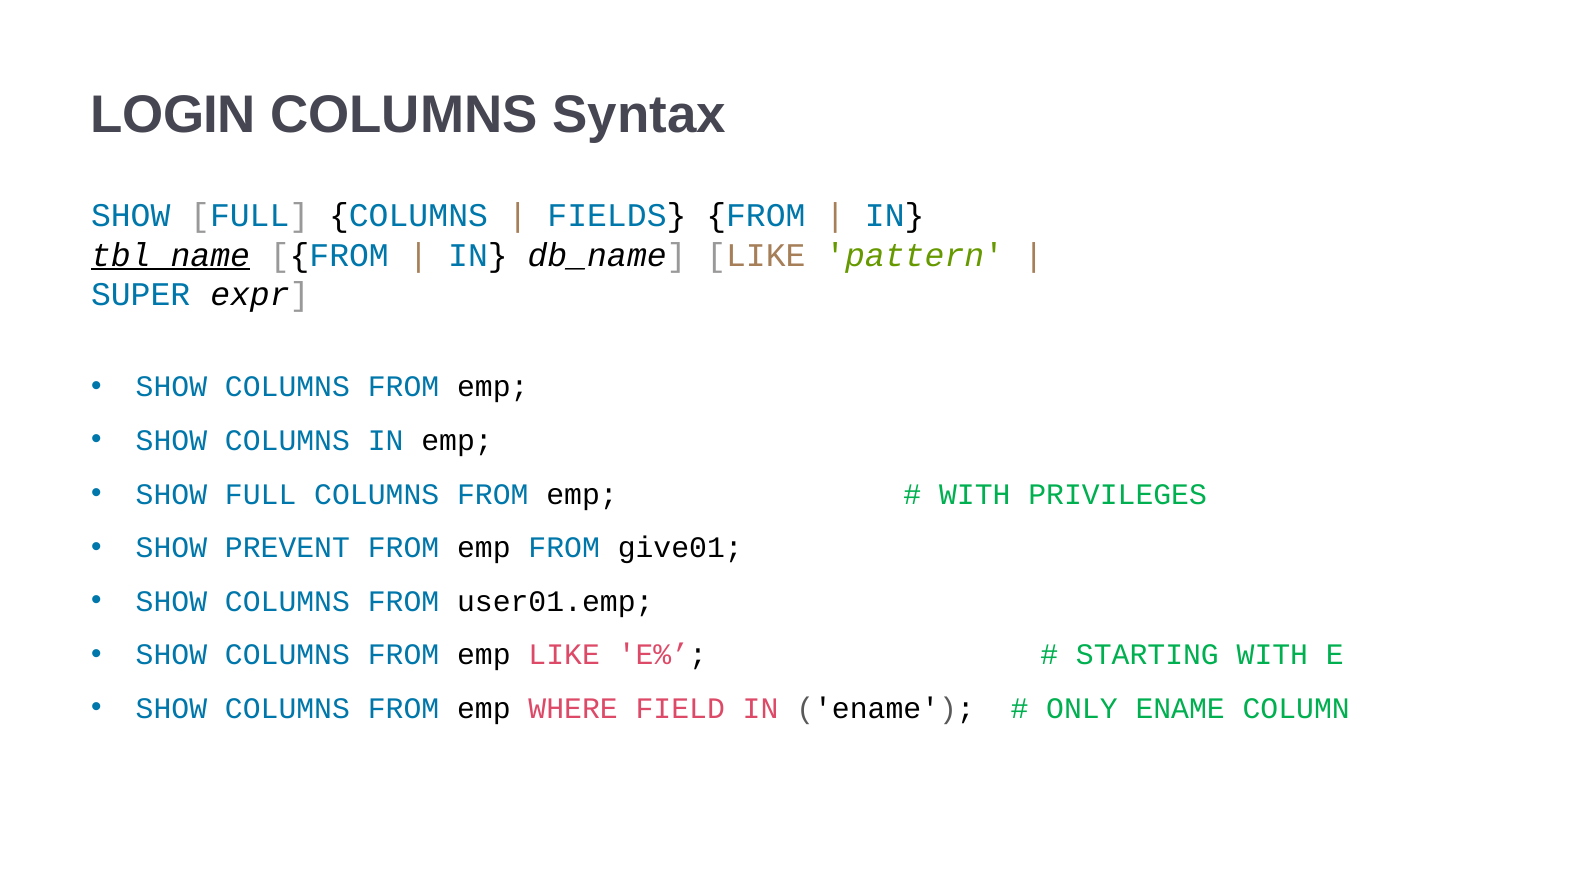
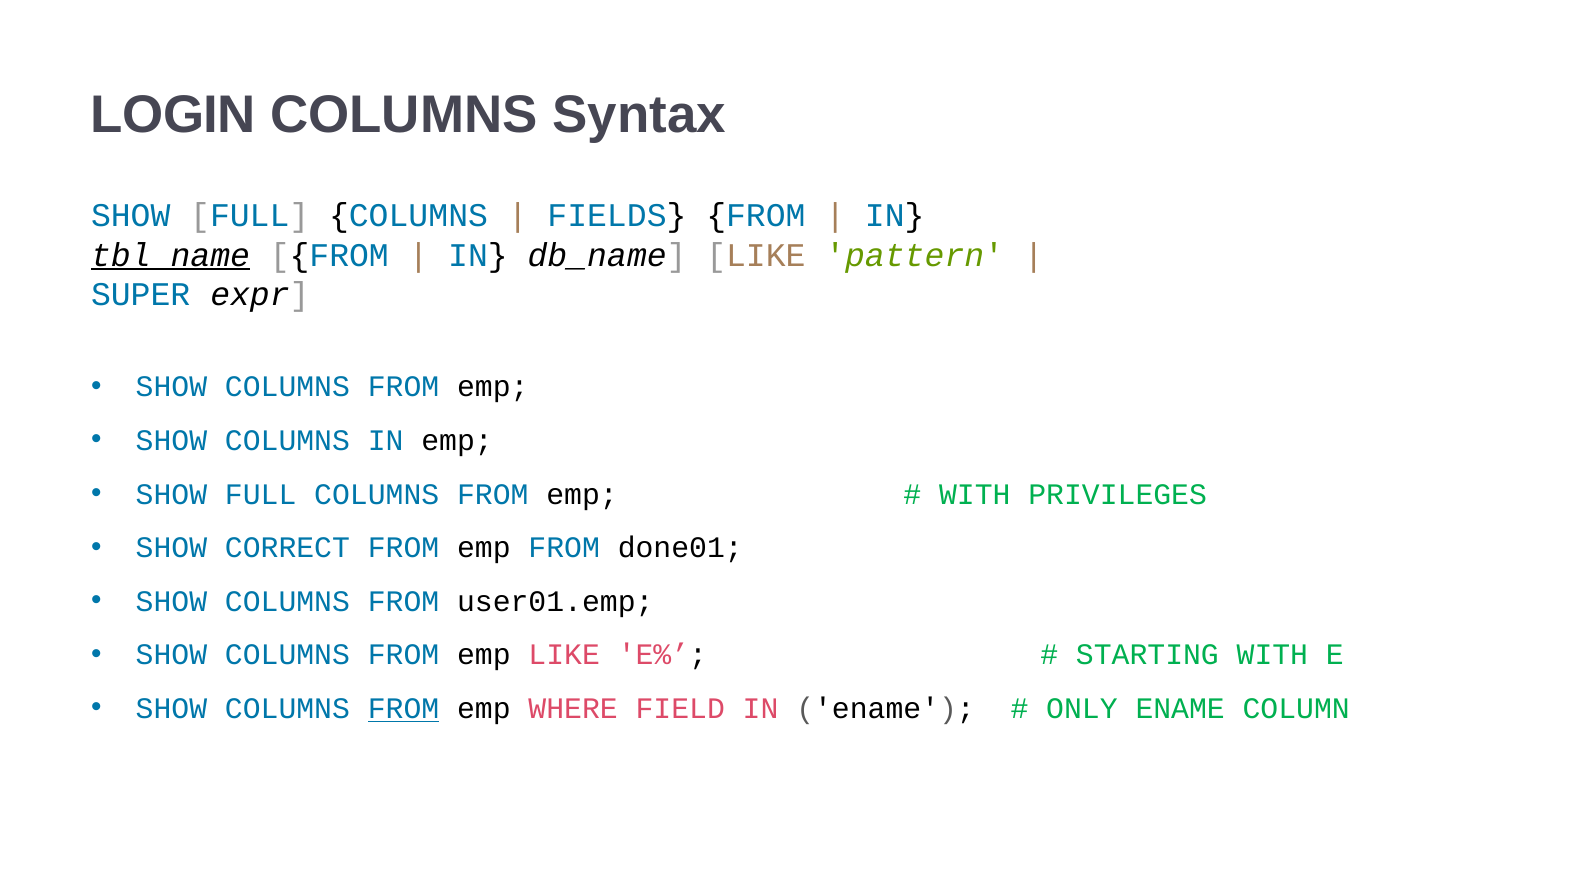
PREVENT: PREVENT -> CORRECT
give01: give01 -> done01
FROM at (404, 708) underline: none -> present
